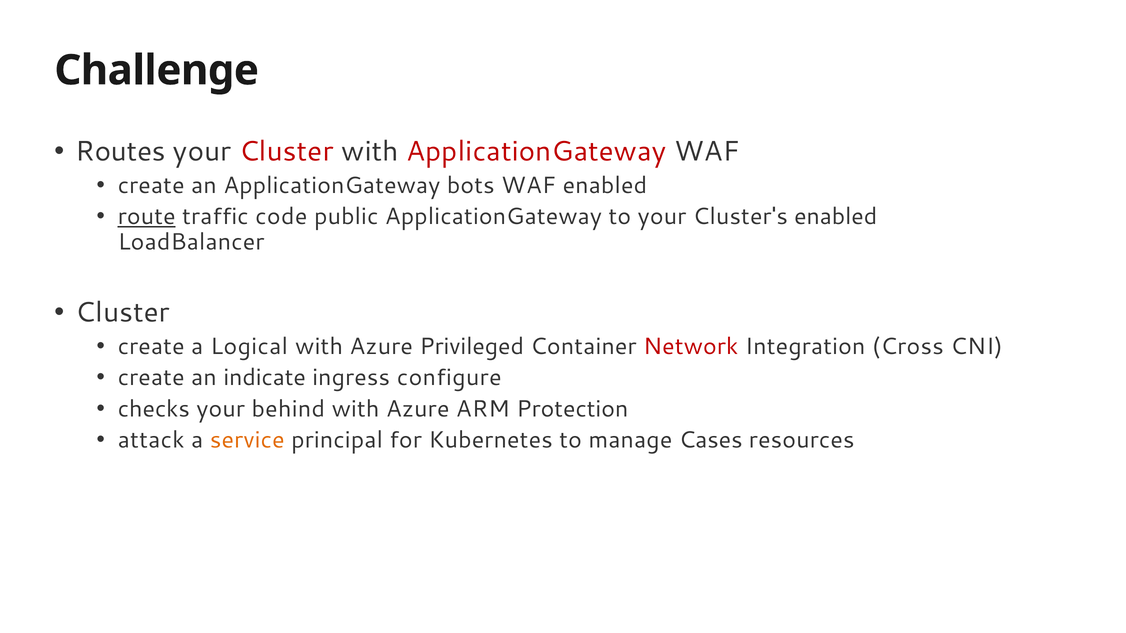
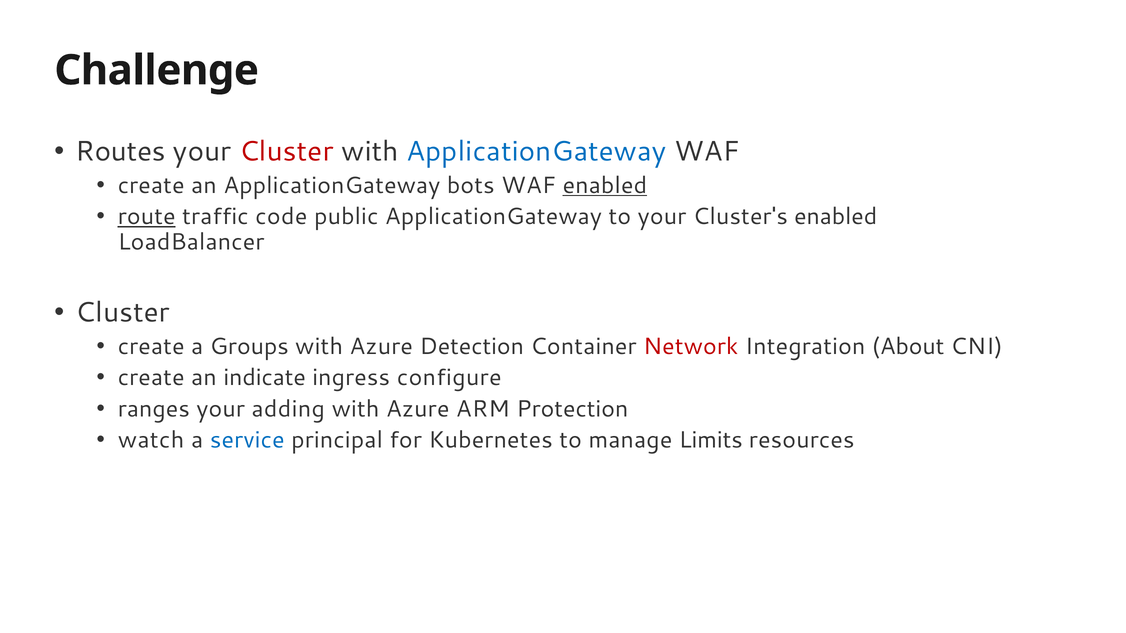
ApplicationGateway at (536, 152) colour: red -> blue
enabled at (605, 185) underline: none -> present
Logical: Logical -> Groups
Privileged: Privileged -> Detection
Cross: Cross -> About
checks: checks -> ranges
behind: behind -> adding
attack: attack -> watch
service colour: orange -> blue
Cases: Cases -> Limits
